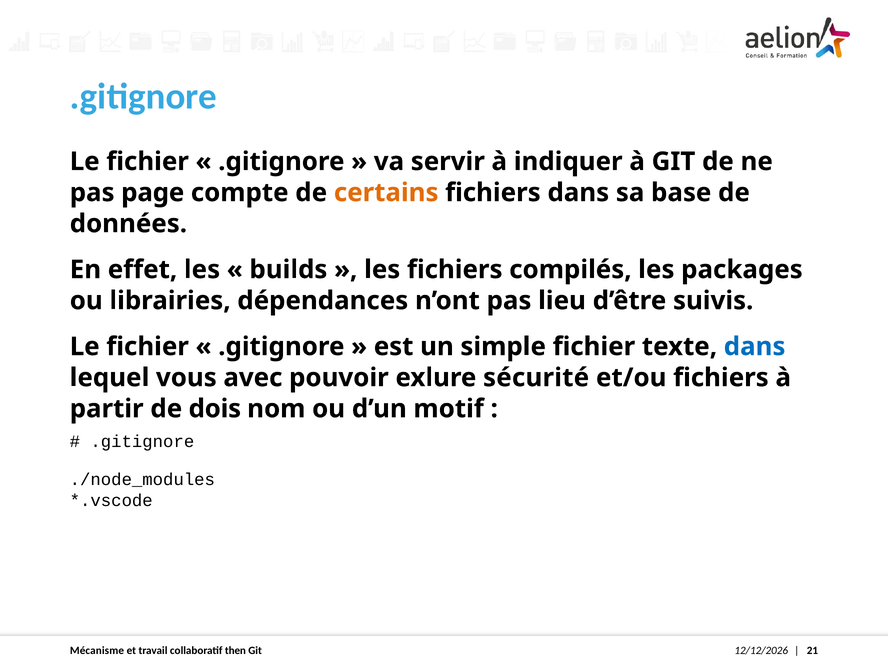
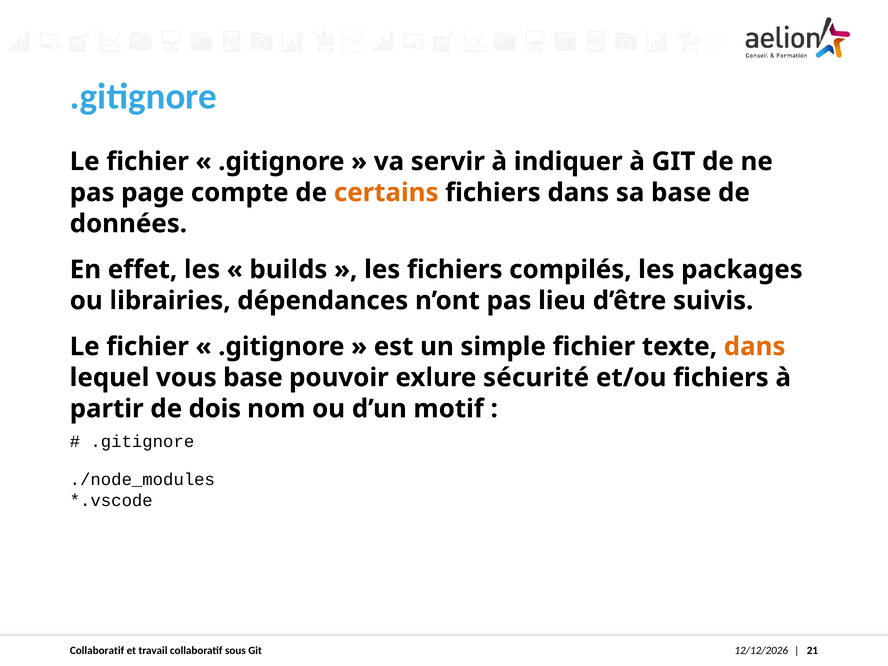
dans at (755, 347) colour: blue -> orange
vous avec: avec -> base
Mécanisme at (97, 651): Mécanisme -> Collaboratif
then: then -> sous
